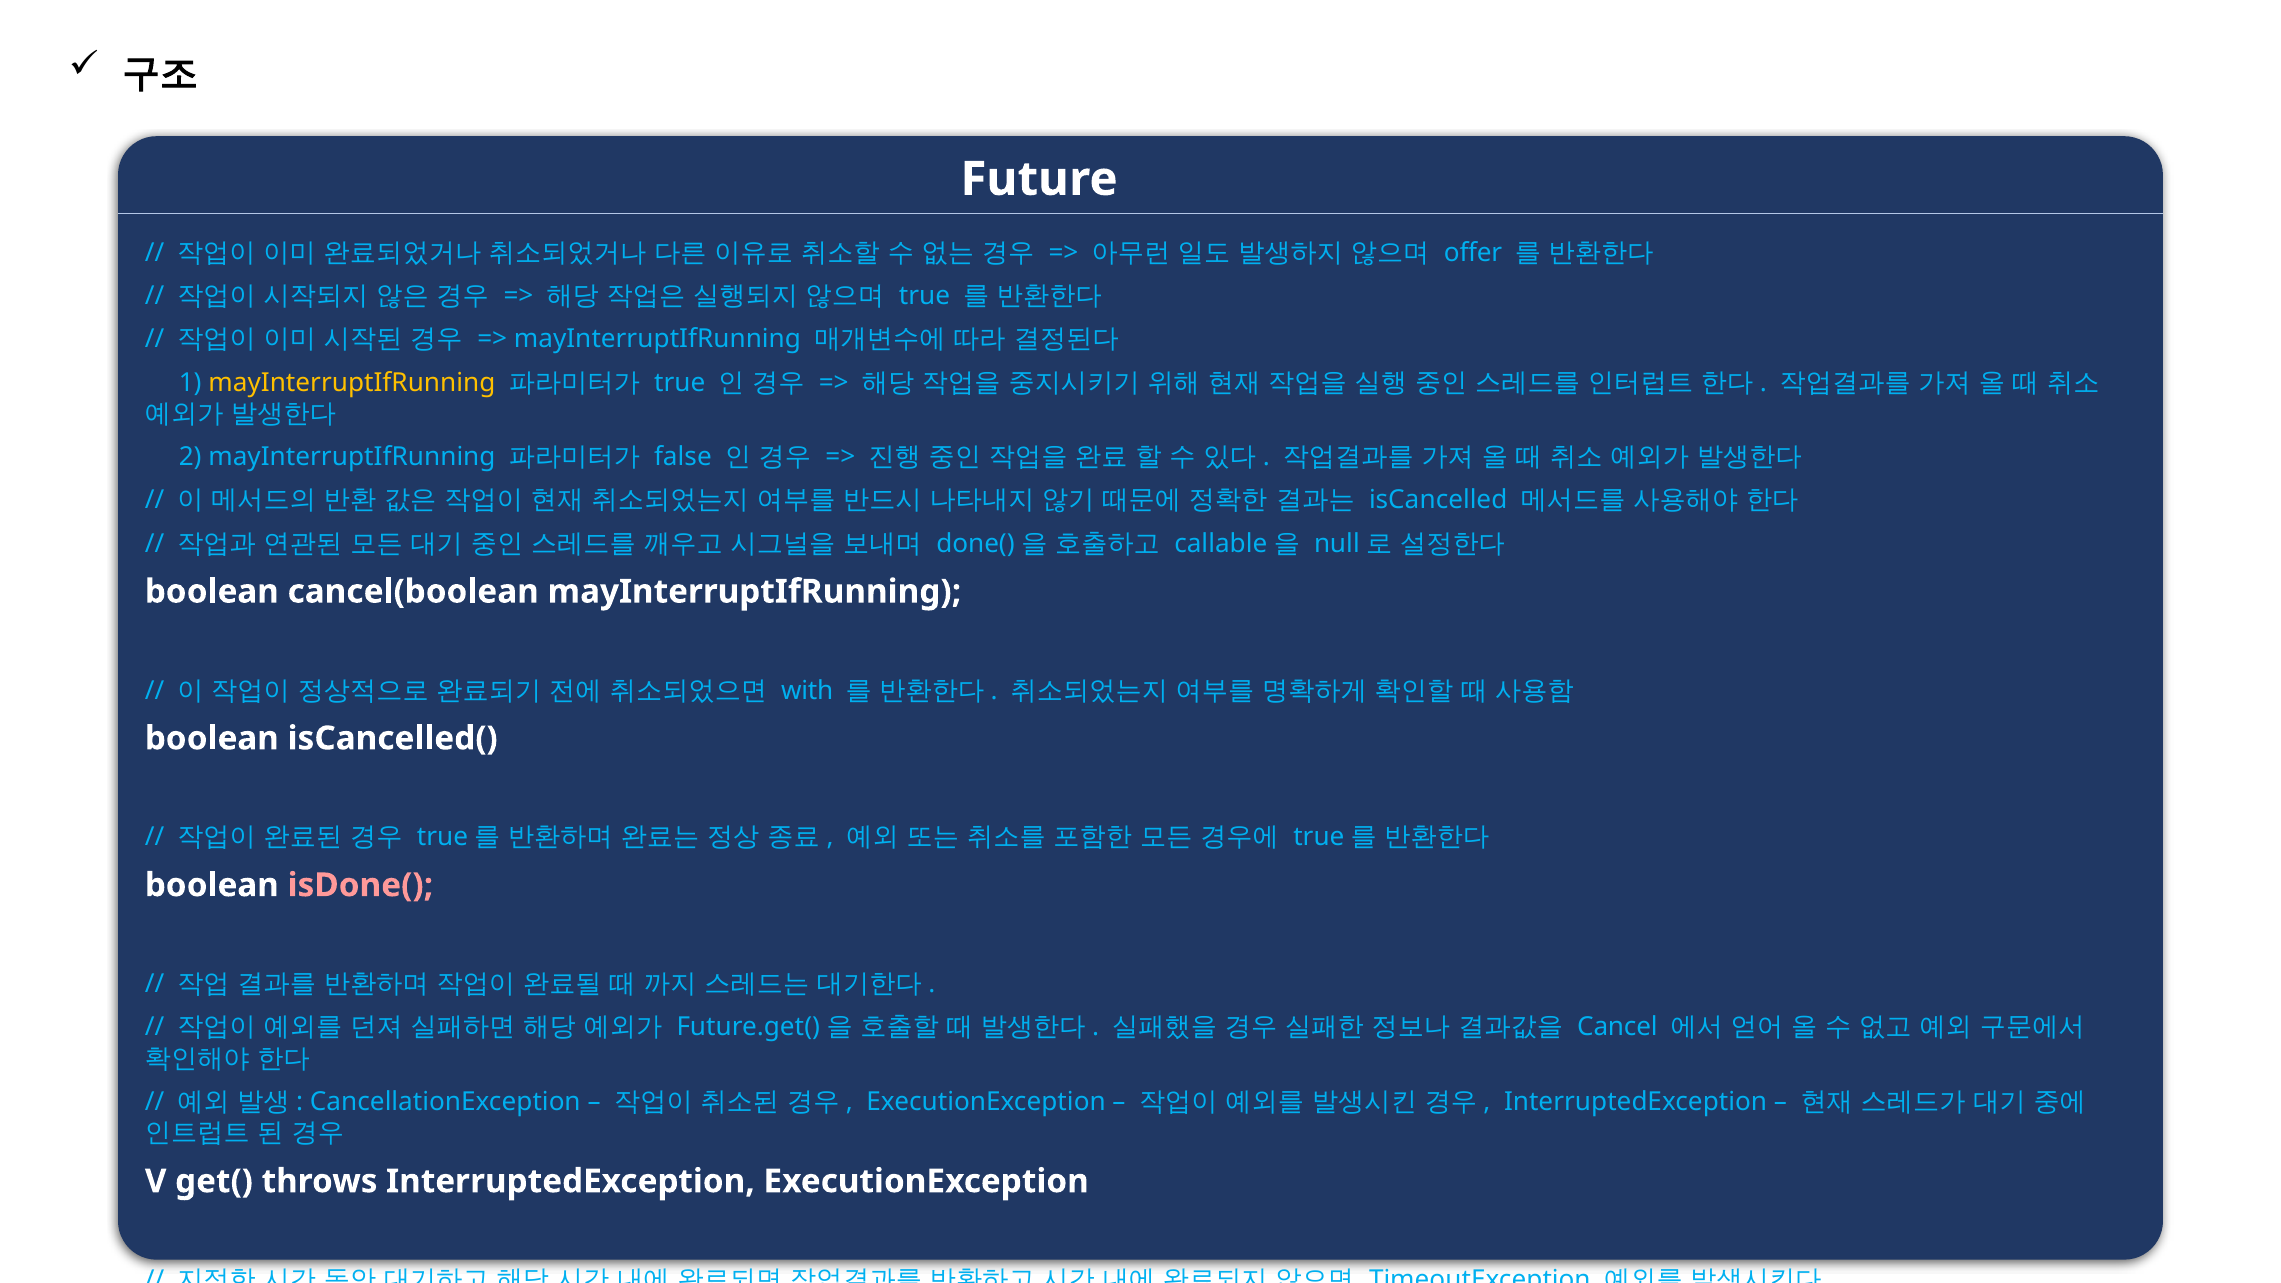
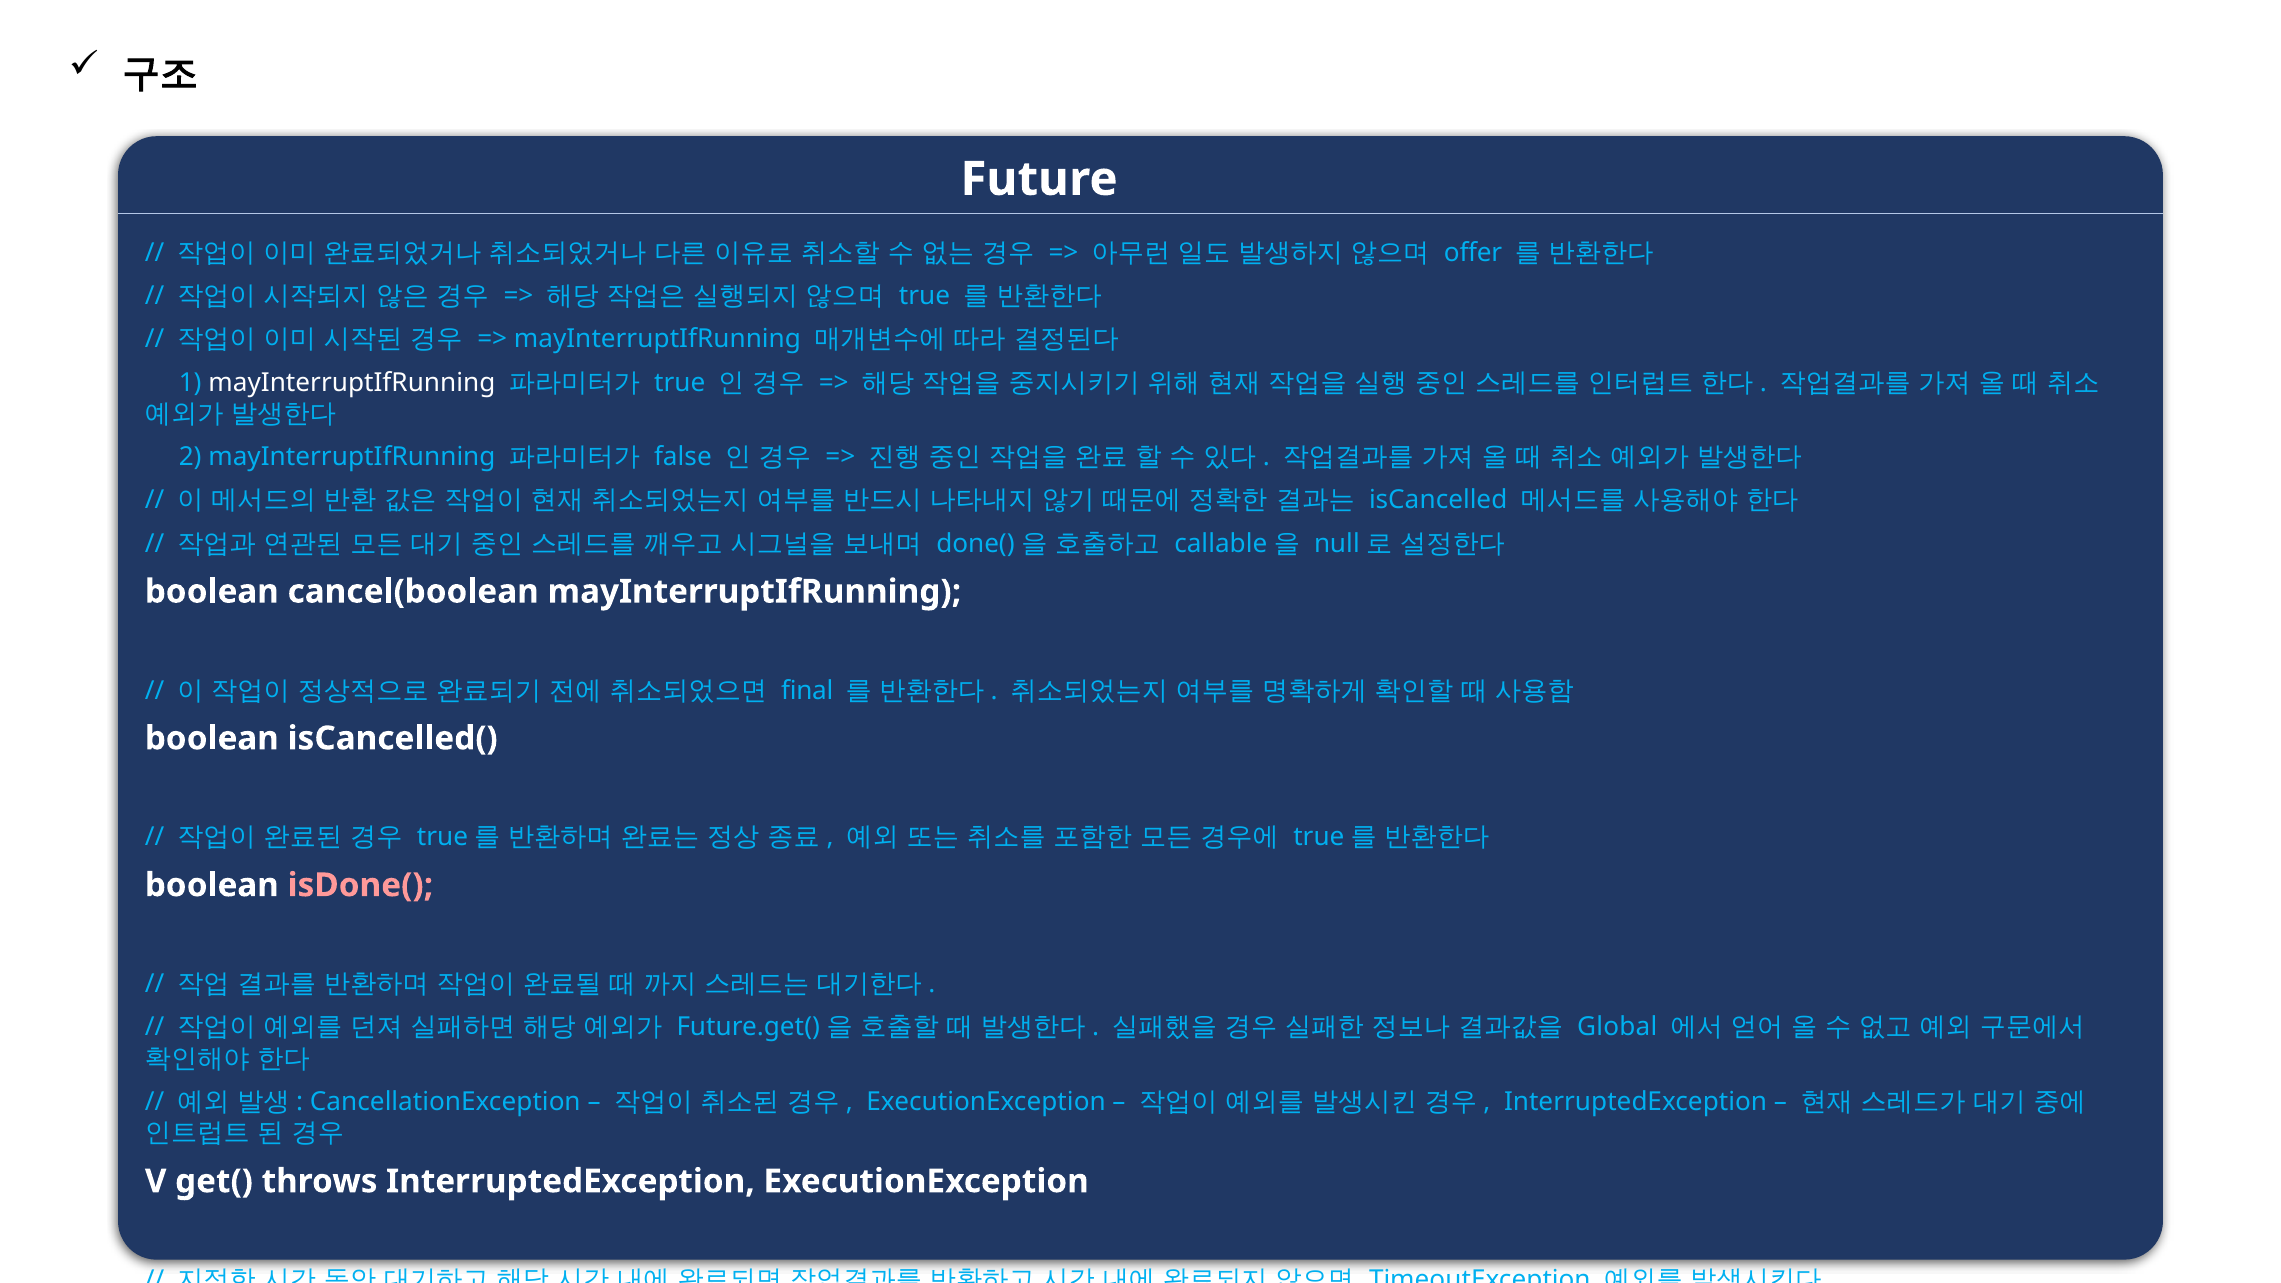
mayInterruptIfRunning at (352, 382) colour: yellow -> white
with: with -> final
Cancel: Cancel -> Global
